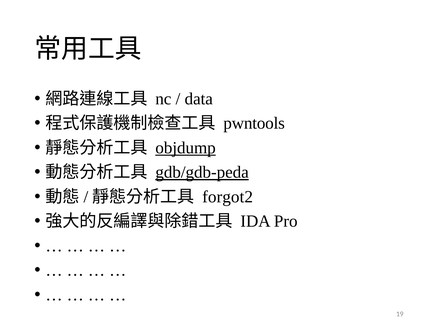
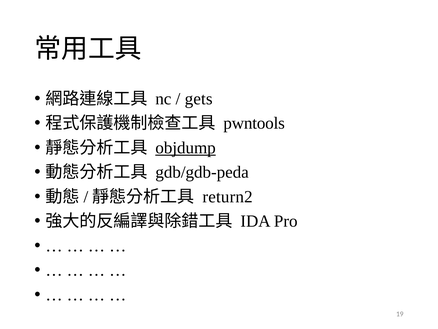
data: data -> gets
gdb/gdb-peda underline: present -> none
forgot2: forgot2 -> return2
